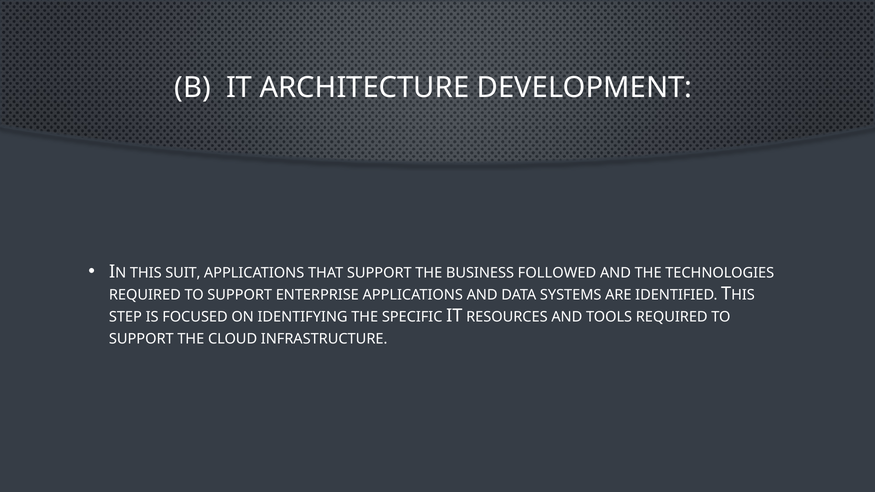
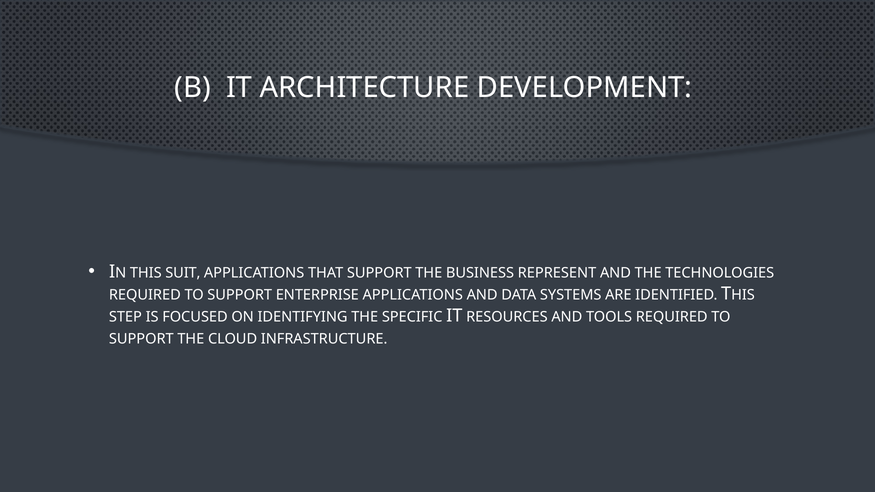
FOLLOWED: FOLLOWED -> REPRESENT
